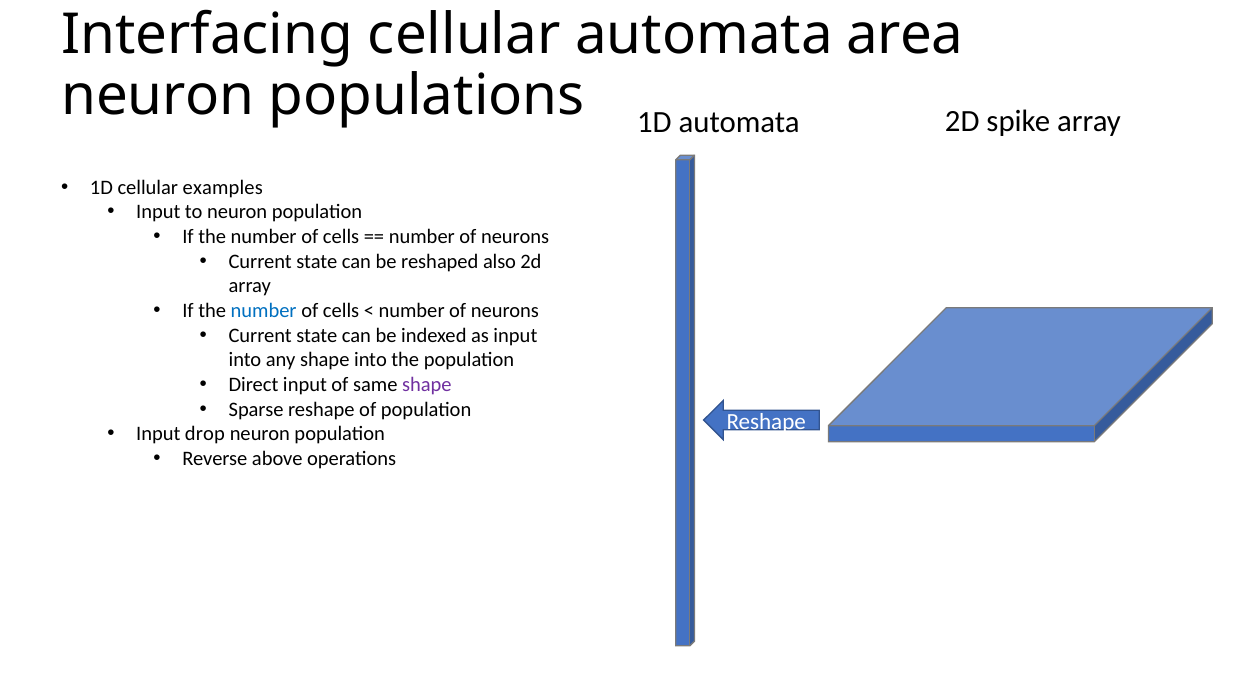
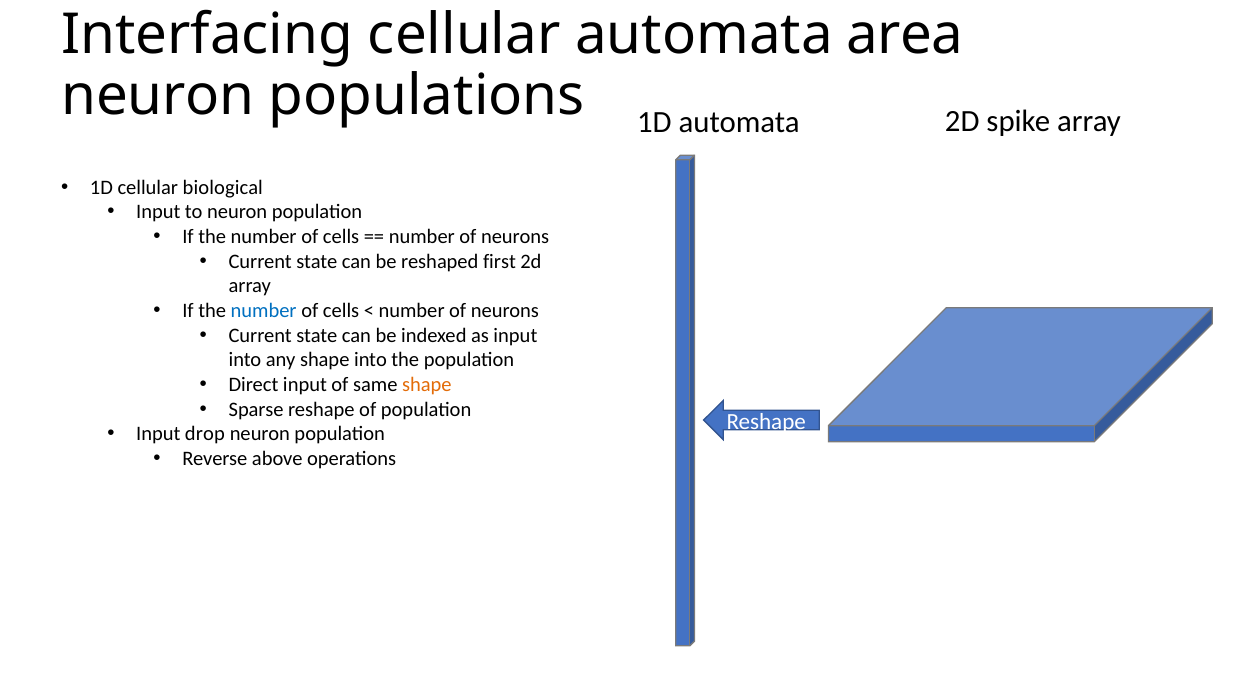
examples: examples -> biological
also: also -> first
shape at (427, 385) colour: purple -> orange
